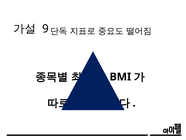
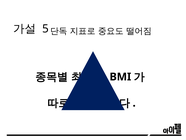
9: 9 -> 5
